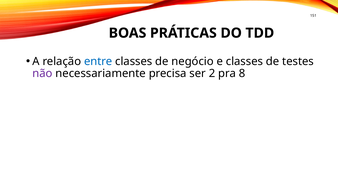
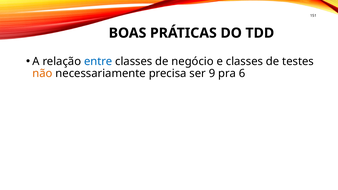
não colour: purple -> orange
2: 2 -> 9
8: 8 -> 6
